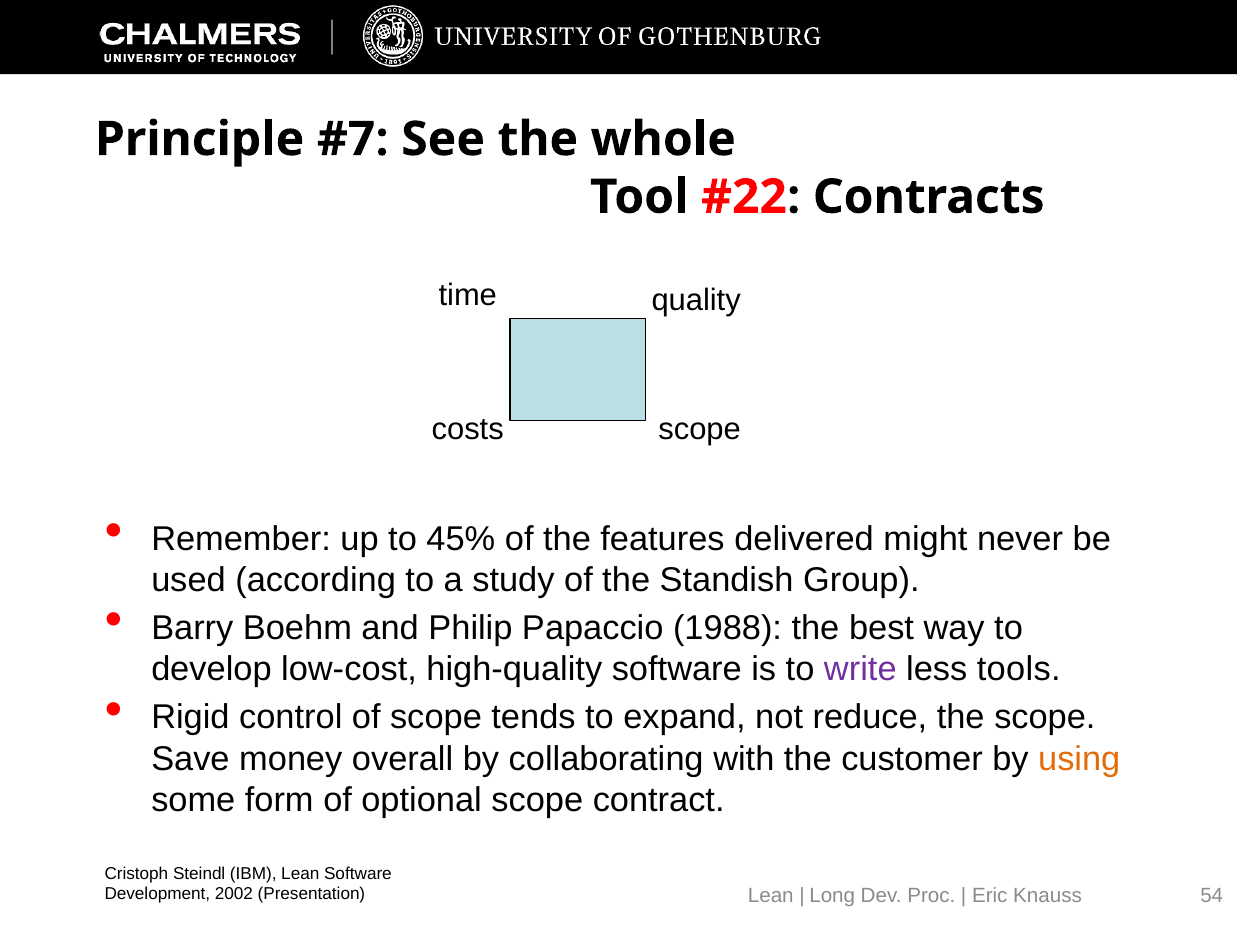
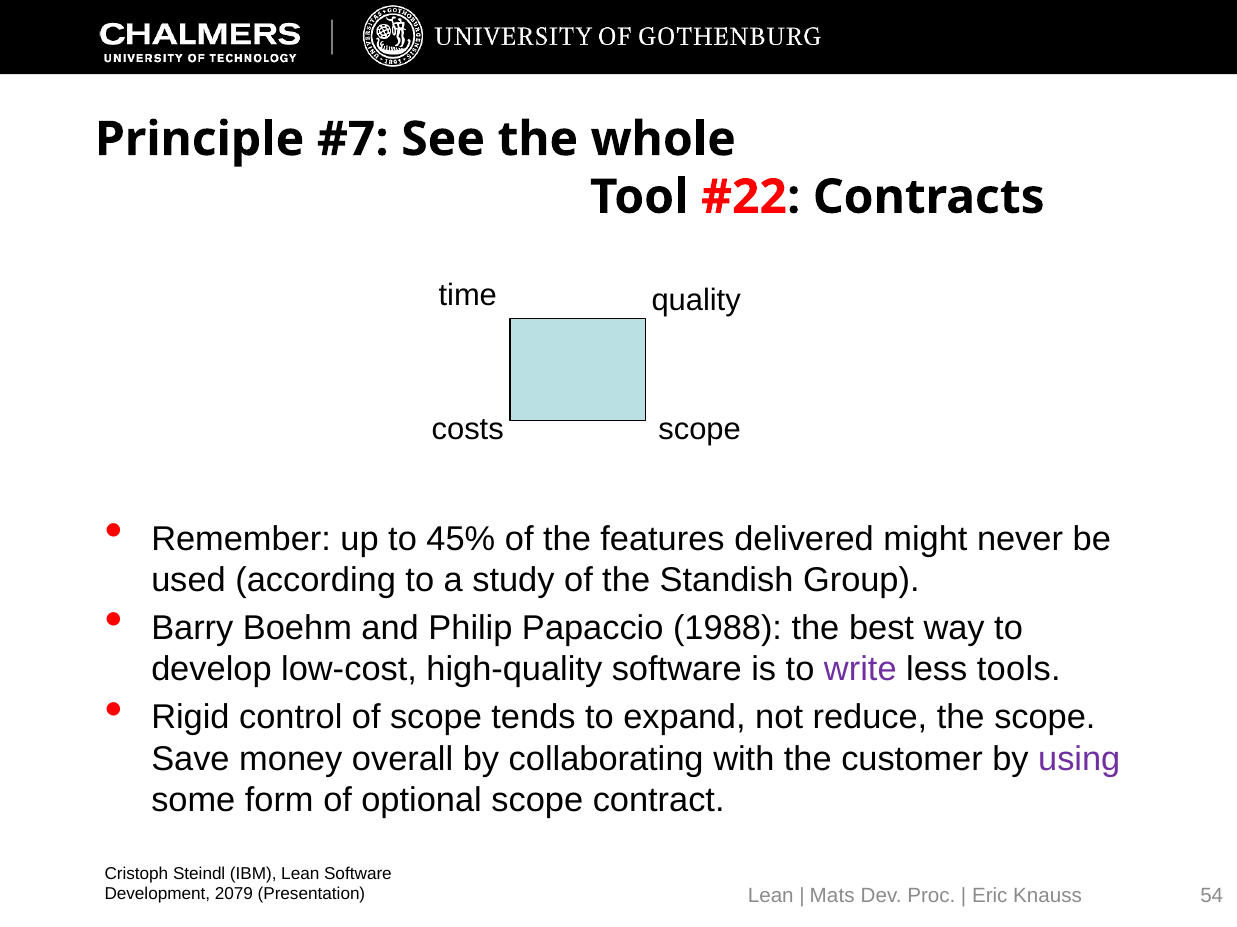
using colour: orange -> purple
2002: 2002 -> 2079
Long: Long -> Mats
